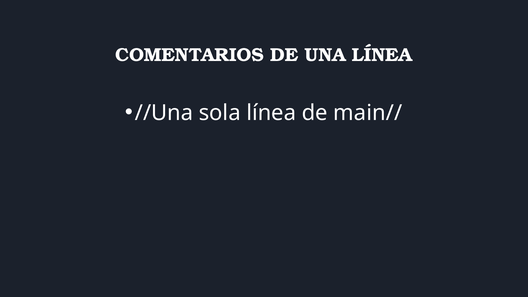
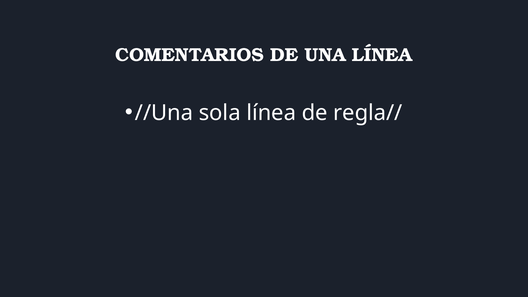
main//: main// -> regla//
